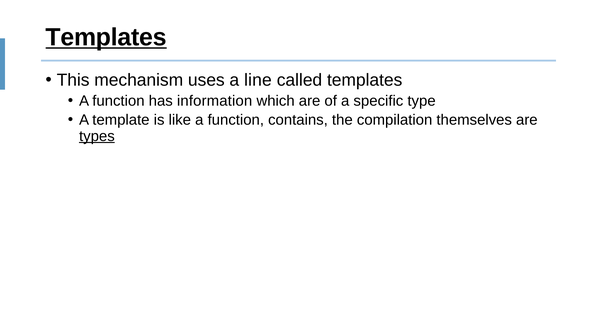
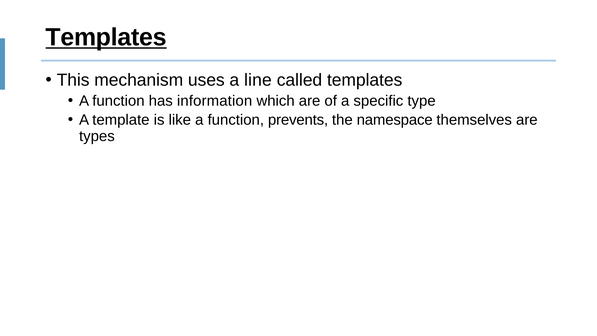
contains: contains -> prevents
compilation: compilation -> namespace
types underline: present -> none
